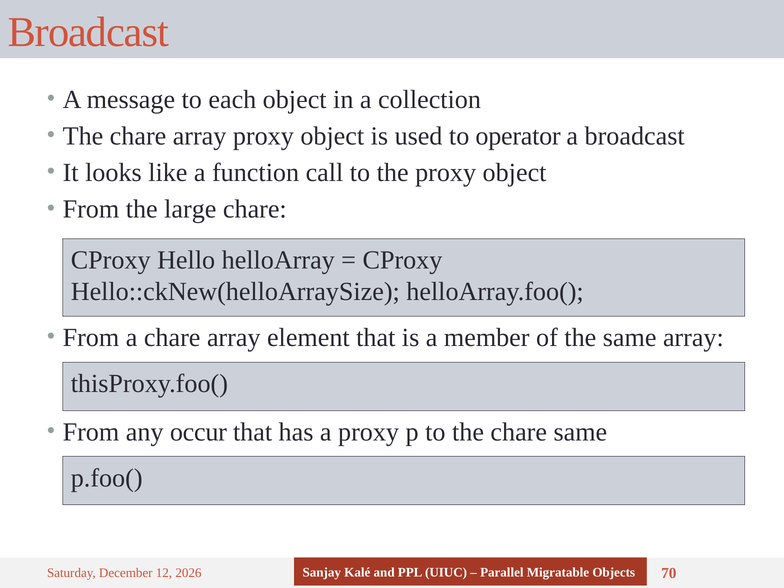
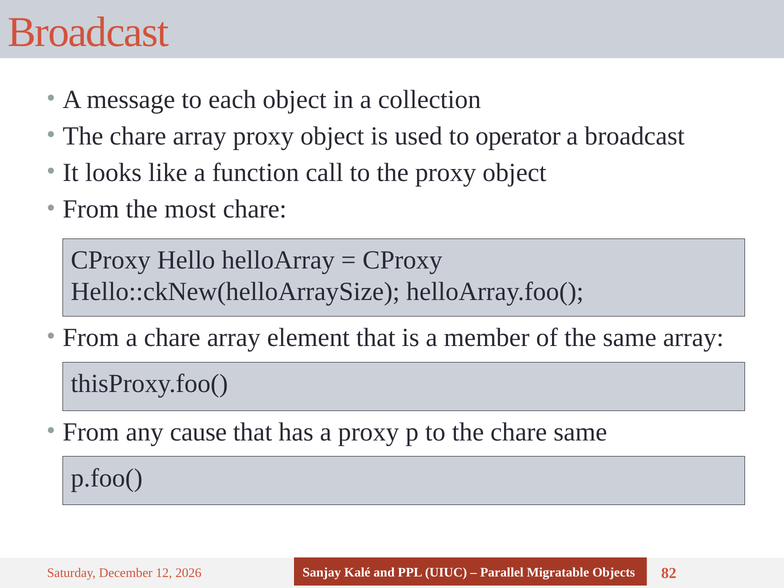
large: large -> most
occur: occur -> cause
70: 70 -> 82
